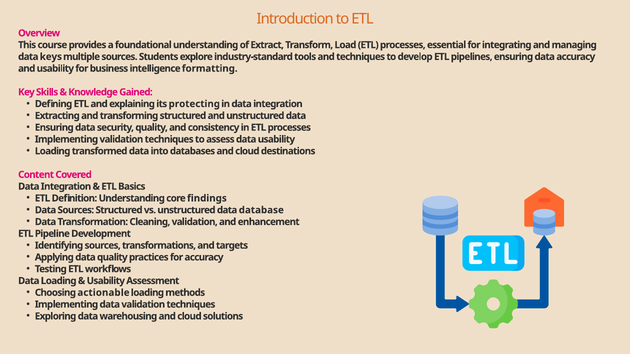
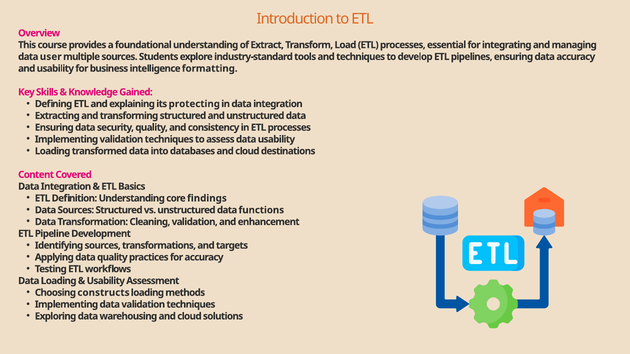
keys: keys -> user
database: database -> functions
actionable: actionable -> constructs
